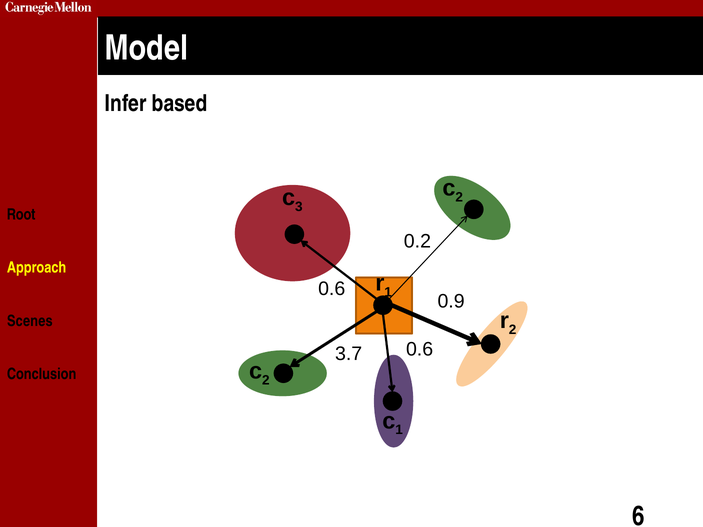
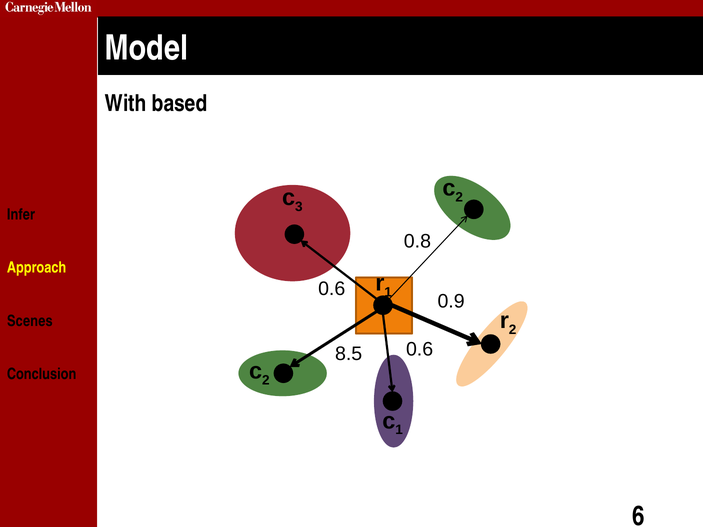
Infer: Infer -> With
Root: Root -> Infer
0.2: 0.2 -> 0.8
3.7: 3.7 -> 8.5
